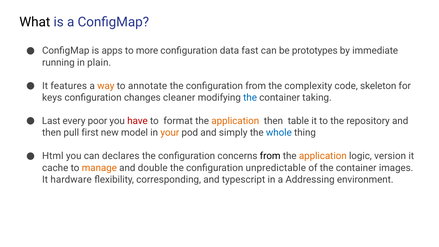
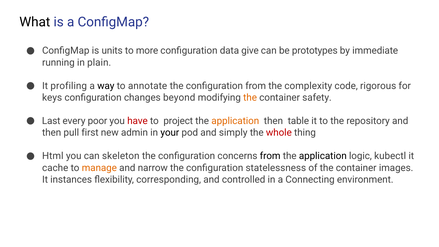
apps: apps -> units
fast: fast -> give
features: features -> profiling
way colour: orange -> black
skeleton: skeleton -> rigorous
cleaner: cleaner -> beyond
the at (250, 98) colour: blue -> orange
taking: taking -> safety
format: format -> project
model: model -> admin
your colour: orange -> black
whole colour: blue -> red
declares: declares -> skeleton
application at (323, 156) colour: orange -> black
version: version -> kubectl
double: double -> narrow
unpredictable: unpredictable -> statelessness
hardware: hardware -> instances
typescript: typescript -> controlled
Addressing: Addressing -> Connecting
